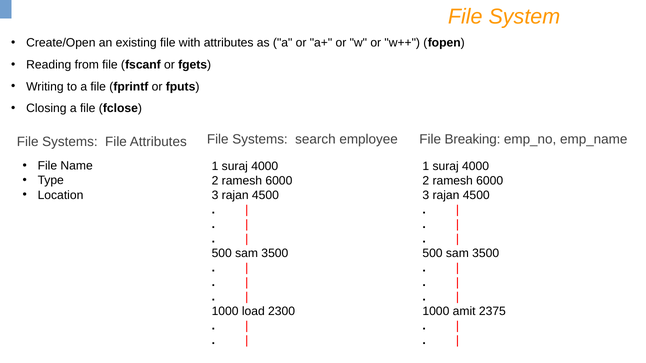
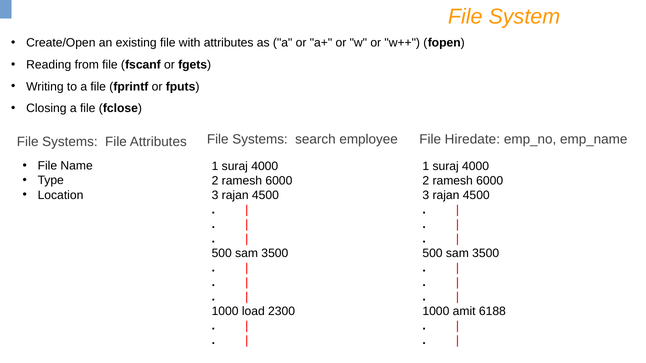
Breaking: Breaking -> Hiredate
2375: 2375 -> 6188
